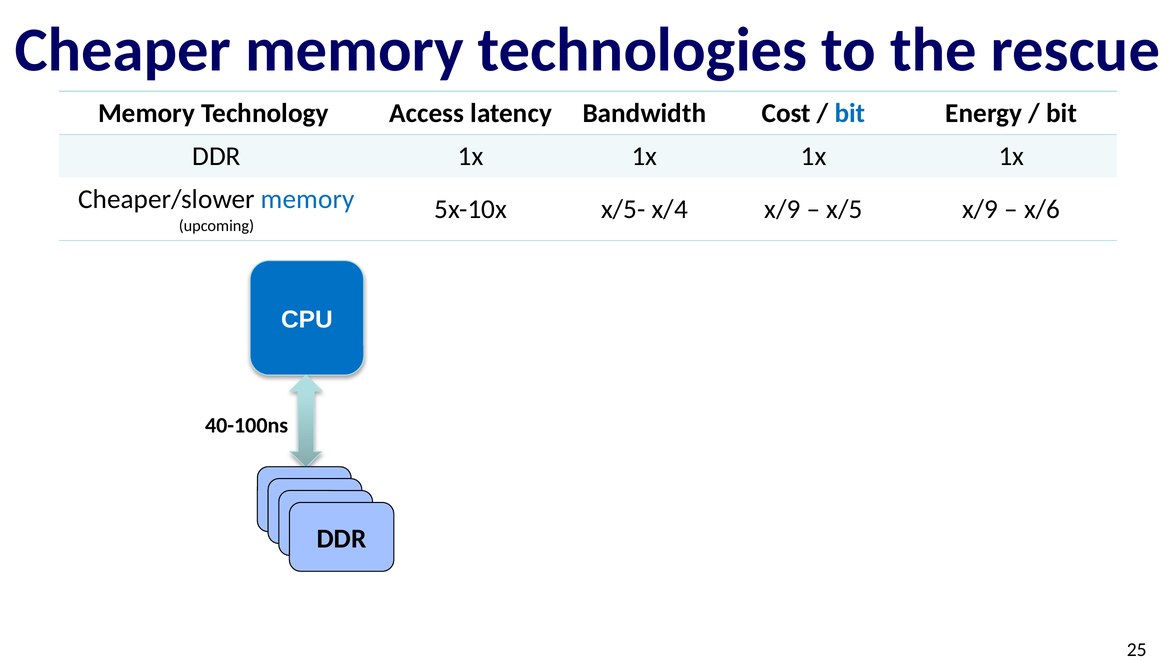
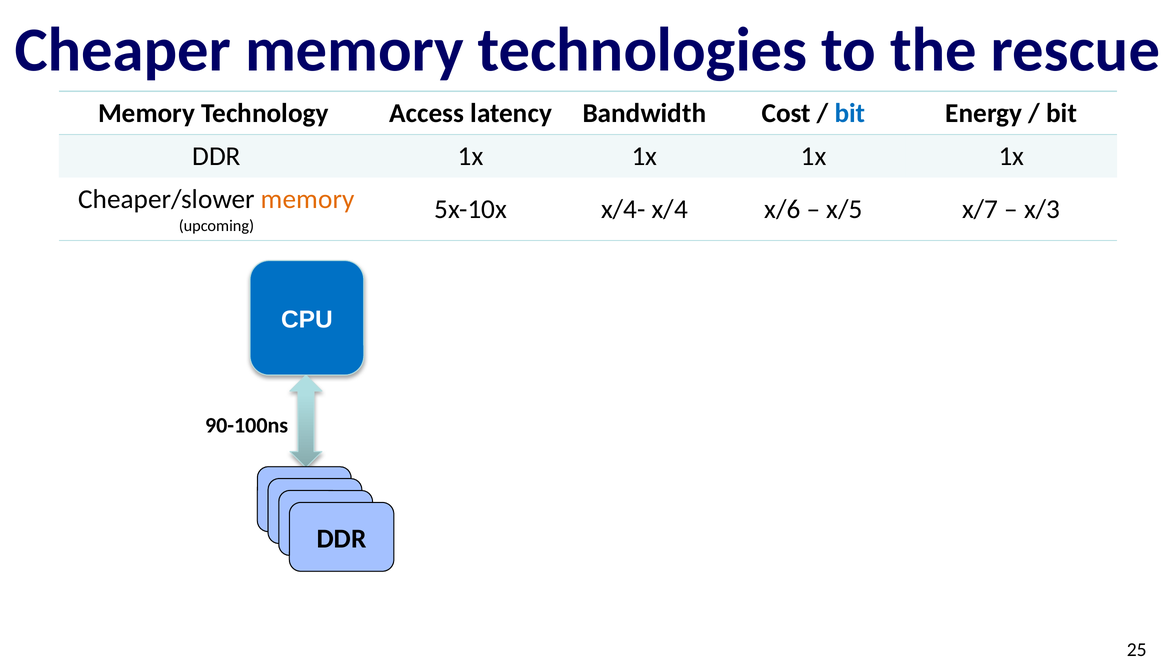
memory at (308, 200) colour: blue -> orange
x/5-: x/5- -> x/4-
x/4 x/9: x/9 -> x/6
x/5 x/9: x/9 -> x/7
x/6: x/6 -> x/3
40-100ns: 40-100ns -> 90-100ns
